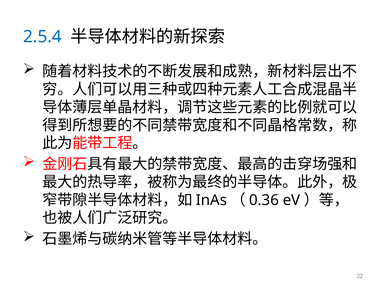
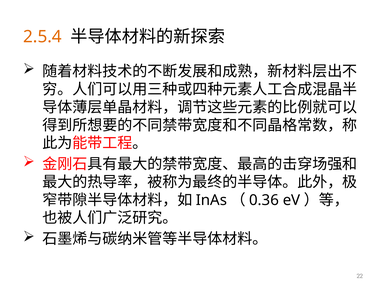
2.5.4 colour: blue -> orange
